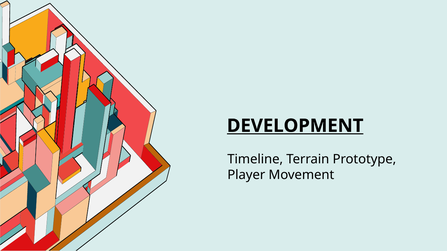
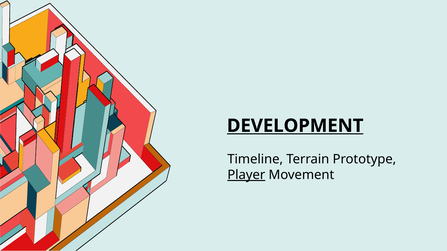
Player underline: none -> present
